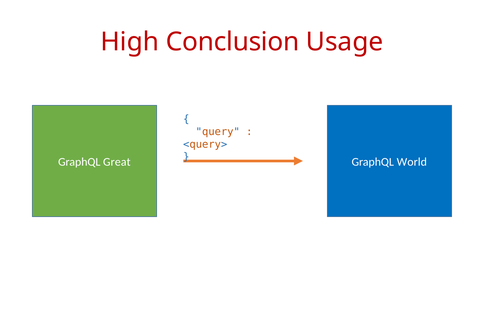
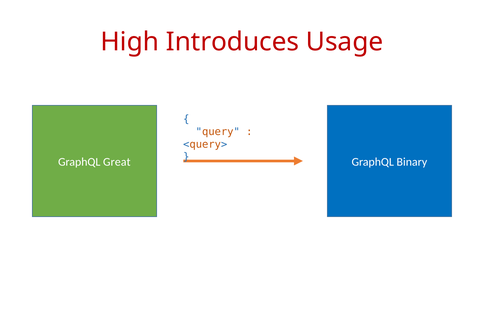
Conclusion: Conclusion -> Introduces
World: World -> Binary
